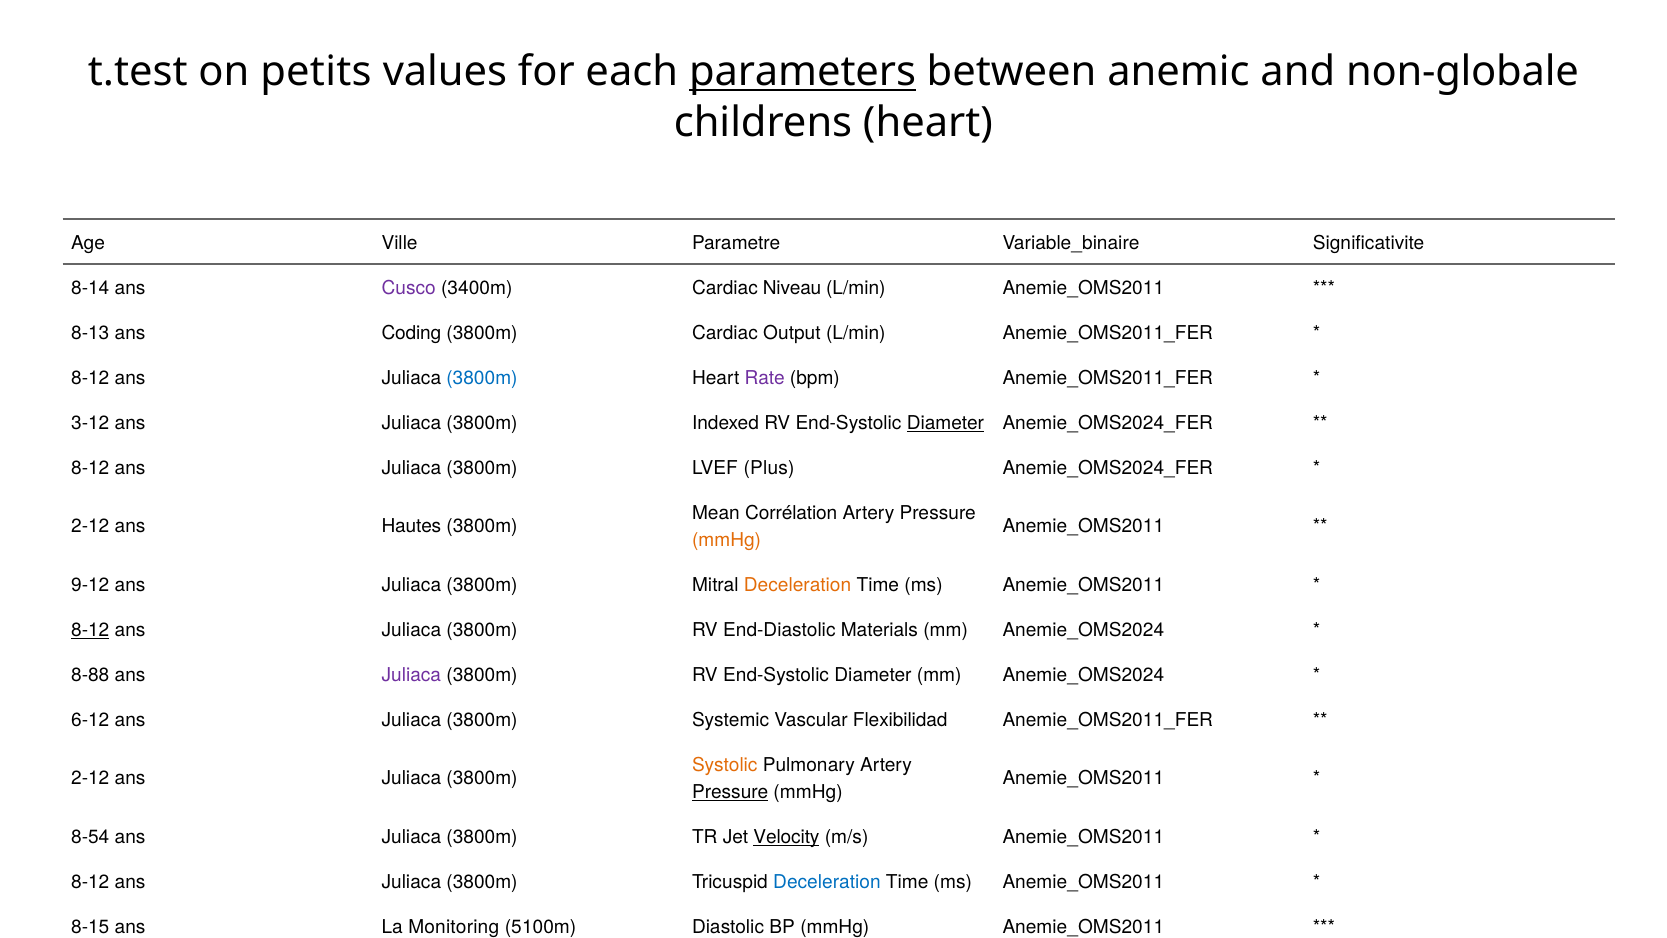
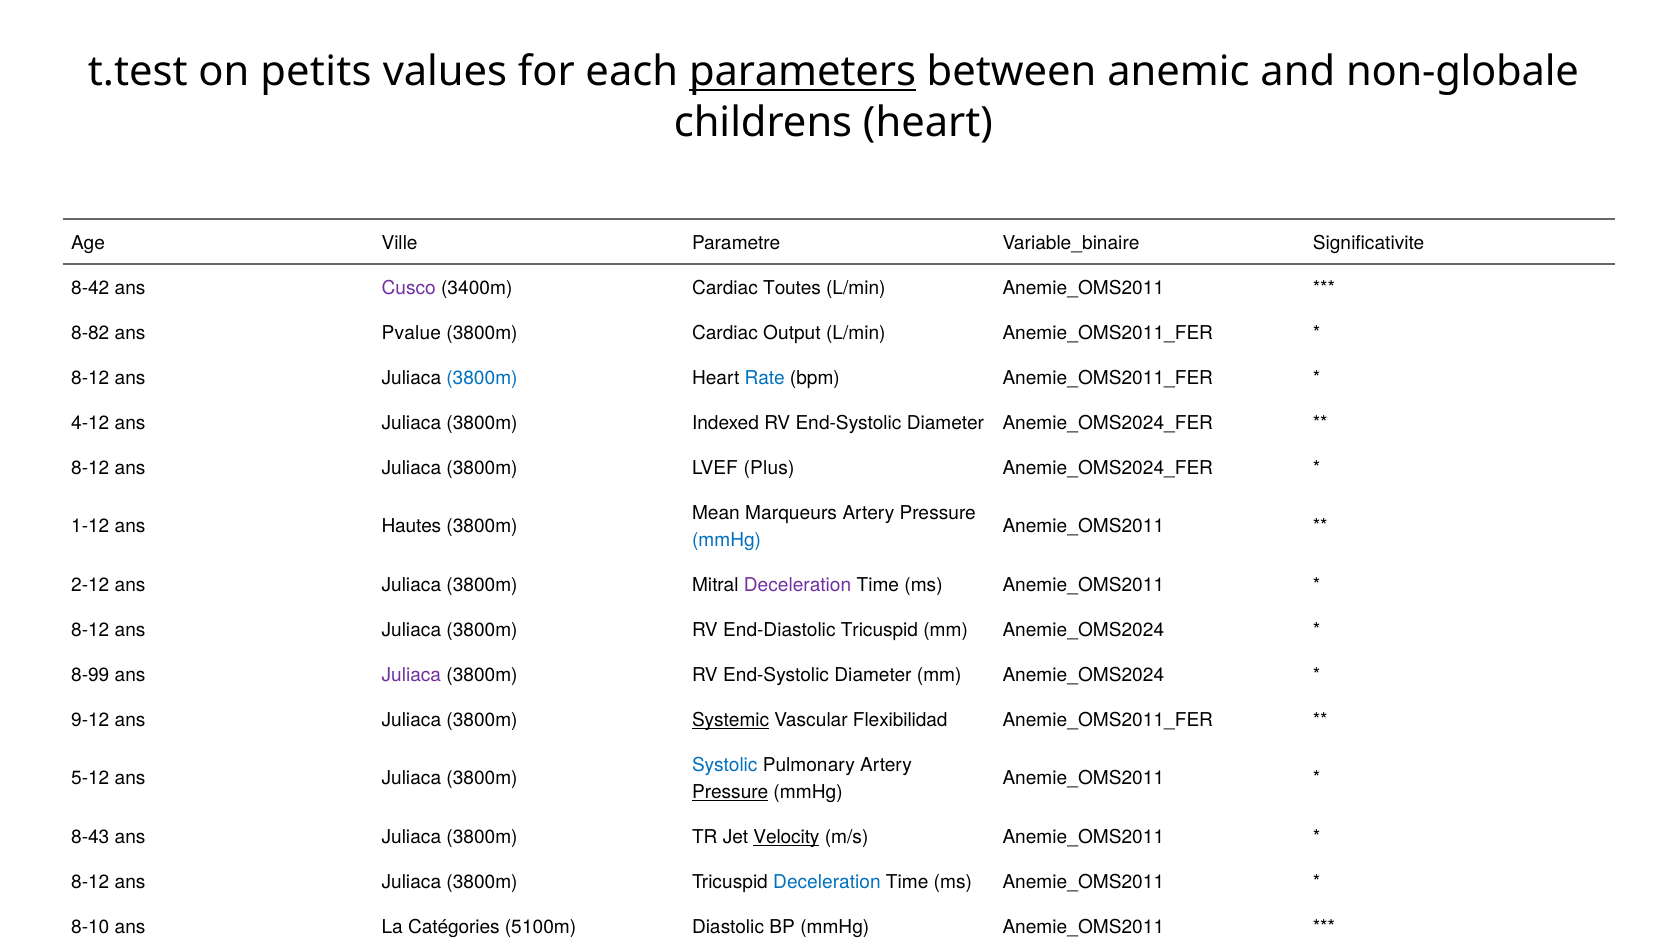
8-14: 8-14 -> 8-42
Niveau: Niveau -> Toutes
8-13: 8-13 -> 8-82
Coding: Coding -> Pvalue
Rate at (765, 378) colour: purple -> blue
3-12: 3-12 -> 4-12
Diameter at (945, 423) underline: present -> none
Corrélation: Corrélation -> Marqueurs
2-12 at (90, 526): 2-12 -> 1-12
mmHg at (727, 540) colour: orange -> blue
9-12: 9-12 -> 2-12
Deceleration at (798, 585) colour: orange -> purple
8-12 at (90, 630) underline: present -> none
End-Diastolic Materials: Materials -> Tricuspid
8-88: 8-88 -> 8-99
6-12: 6-12 -> 9-12
Systemic underline: none -> present
Systolic at (725, 765) colour: orange -> blue
2-12 at (90, 778): 2-12 -> 5-12
8-54: 8-54 -> 8-43
8-15: 8-15 -> 8-10
Monitoring: Monitoring -> Catégories
